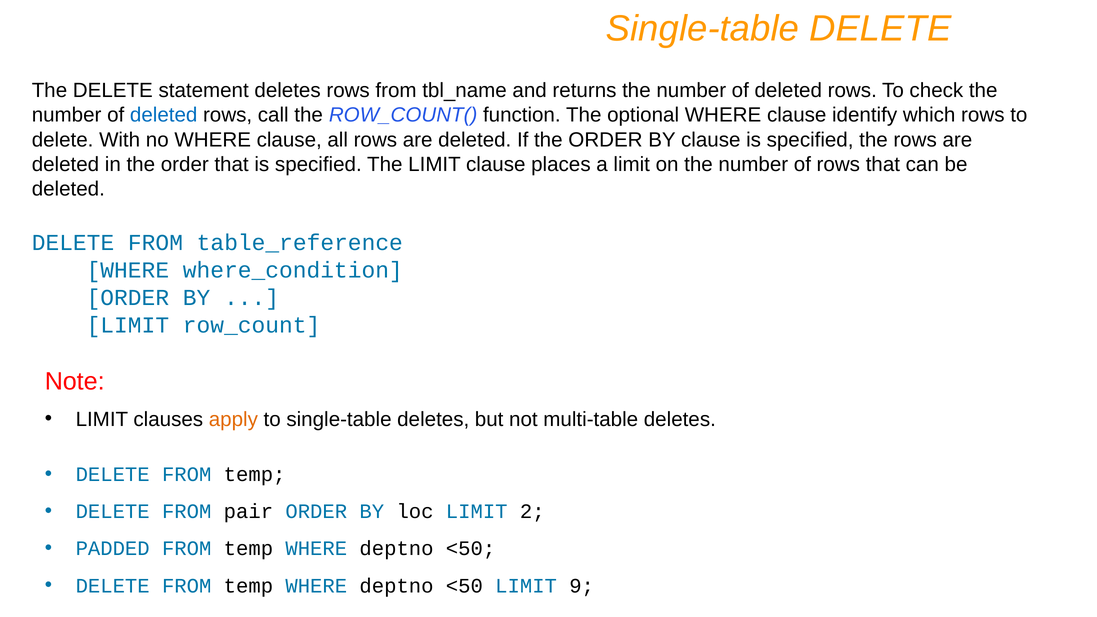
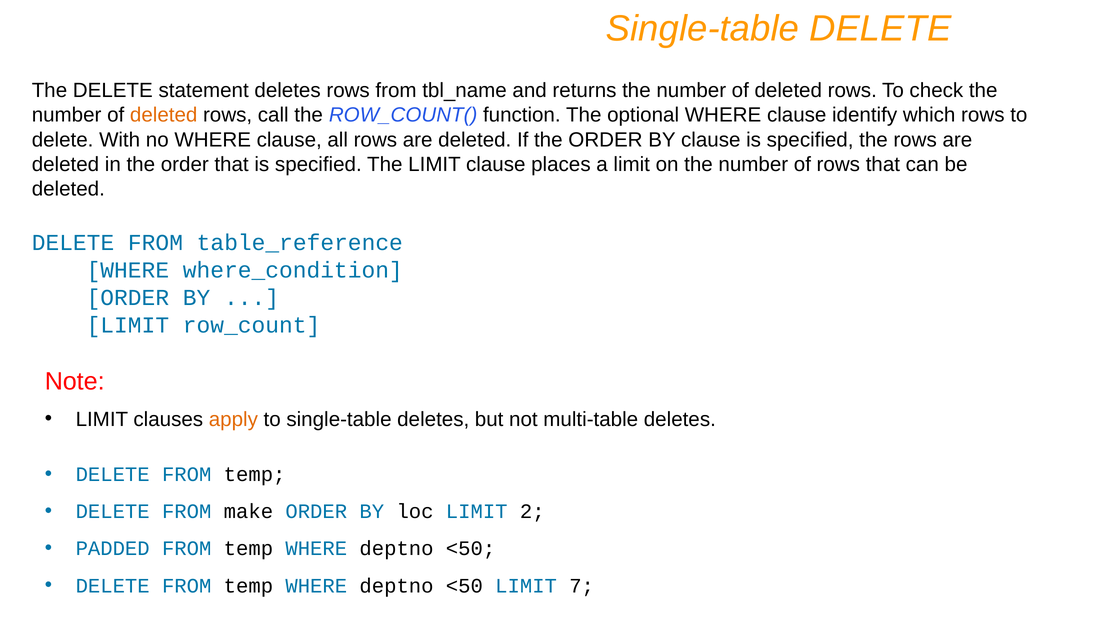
deleted at (164, 115) colour: blue -> orange
pair: pair -> make
9: 9 -> 7
